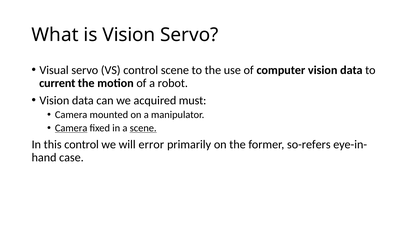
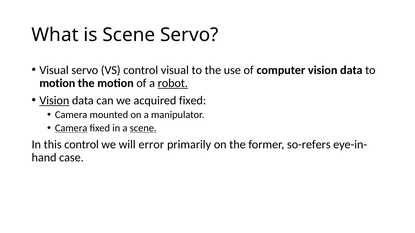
is Vision: Vision -> Scene
control scene: scene -> visual
current at (57, 83): current -> motion
robot underline: none -> present
Vision at (54, 101) underline: none -> present
acquired must: must -> fixed
